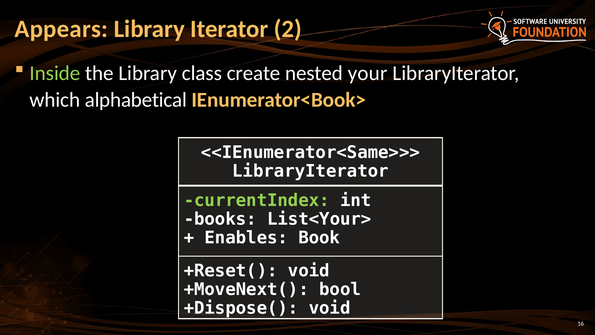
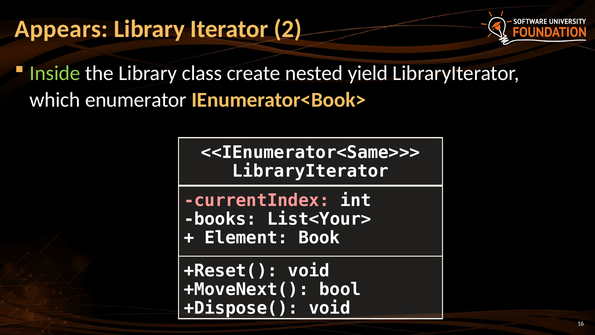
your: your -> yield
alphabetical: alphabetical -> enumerator
currentIndex colour: light green -> pink
Enables: Enables -> Element
